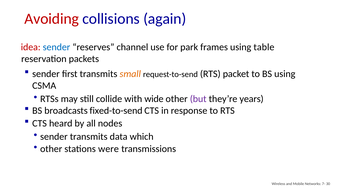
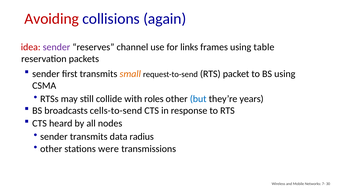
sender at (56, 47) colour: blue -> purple
park: park -> links
wide: wide -> roles
but colour: purple -> blue
fixed-to-send: fixed-to-send -> cells-to-send
which: which -> radius
